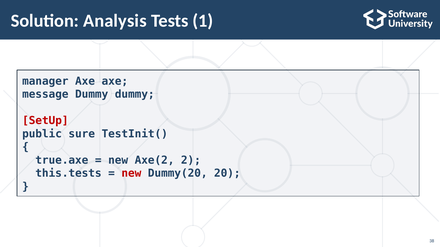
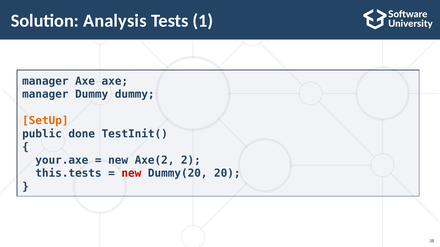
message at (45, 95): message -> manager
SetUp colour: red -> orange
sure: sure -> done
true.axe: true.axe -> your.axe
